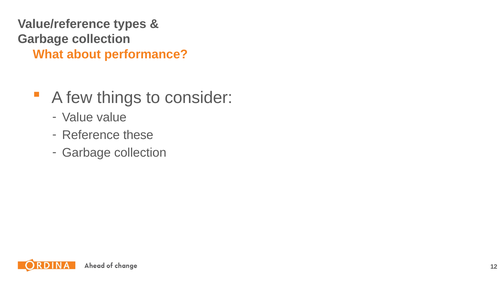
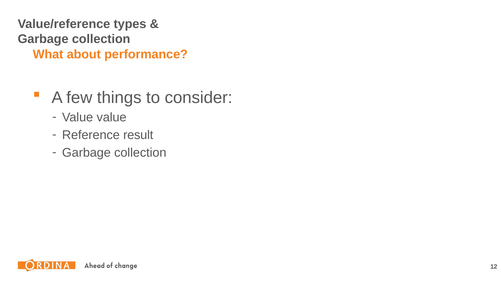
these: these -> result
